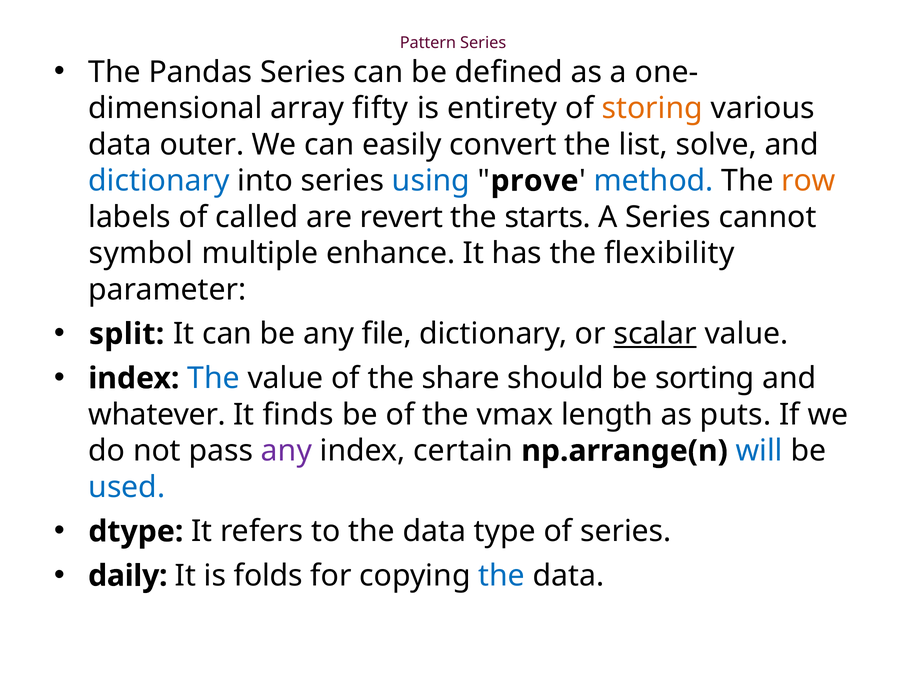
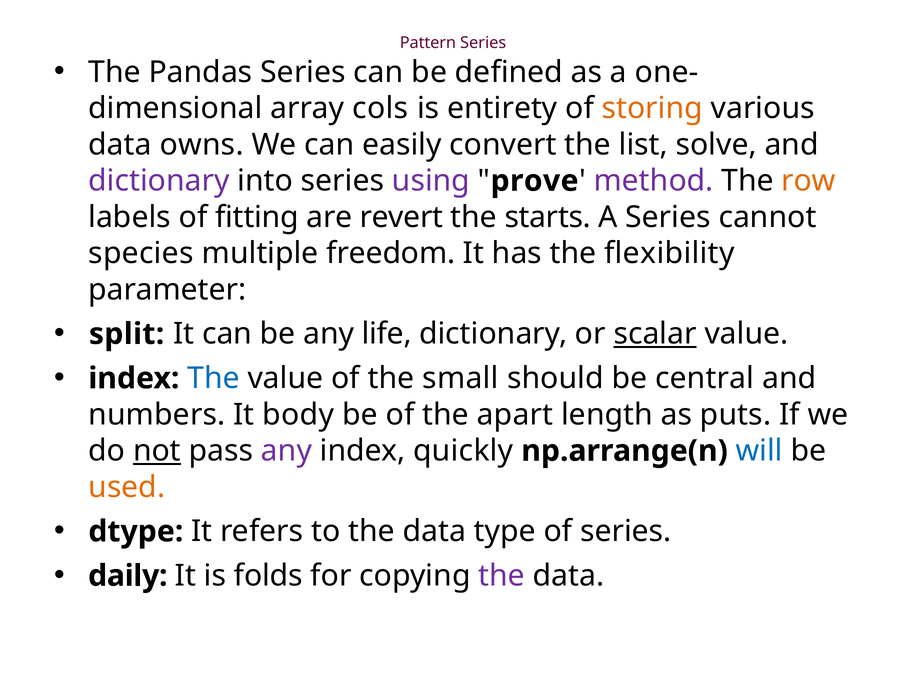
fifty: fifty -> cols
outer: outer -> owns
dictionary at (159, 181) colour: blue -> purple
using colour: blue -> purple
method colour: blue -> purple
called: called -> fitting
symbol: symbol -> species
enhance: enhance -> freedom
file: file -> life
share: share -> small
sorting: sorting -> central
whatever: whatever -> numbers
finds: finds -> body
vmax: vmax -> apart
not underline: none -> present
certain: certain -> quickly
used colour: blue -> orange
the at (502, 575) colour: blue -> purple
